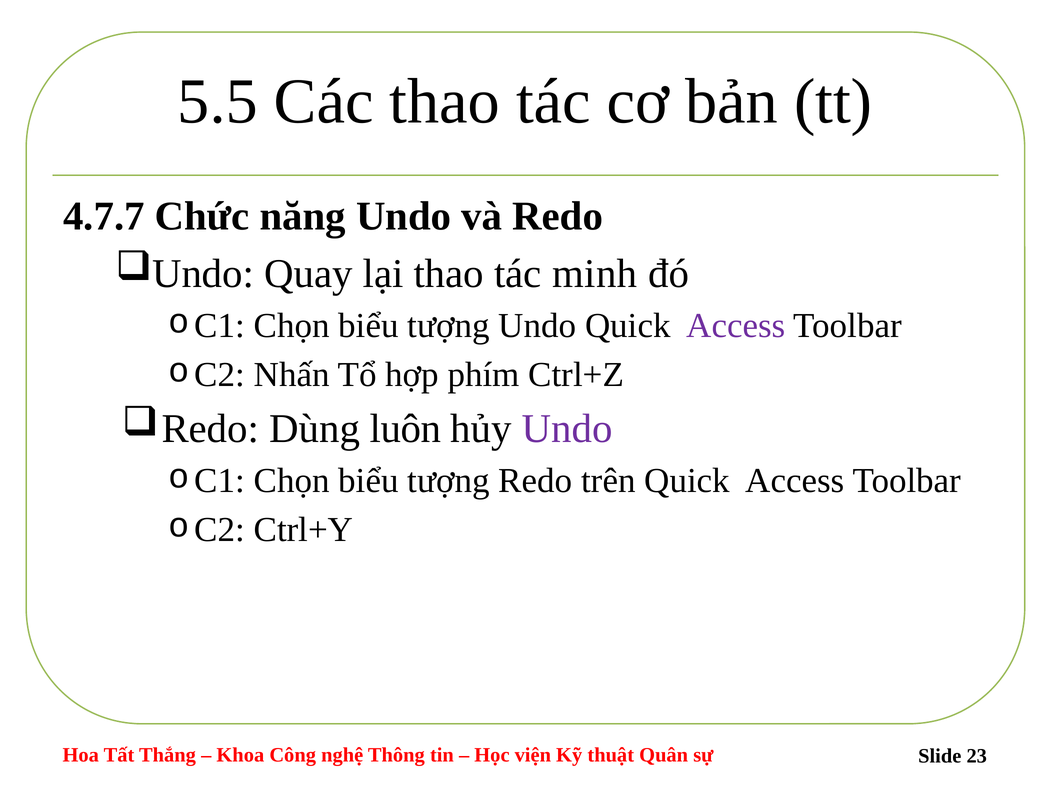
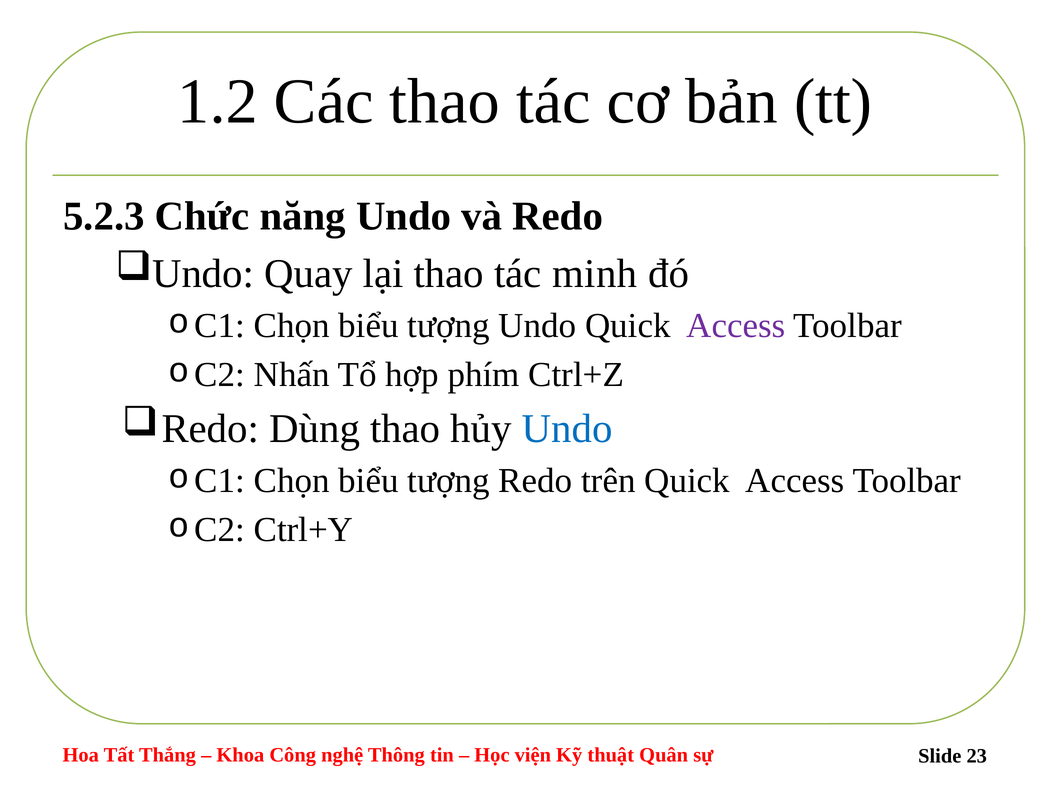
5.5: 5.5 -> 1.2
4.7.7: 4.7.7 -> 5.2.3
Dùng luôn: luôn -> thao
Undo at (567, 429) colour: purple -> blue
